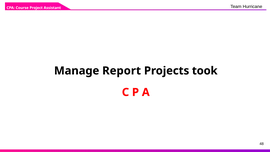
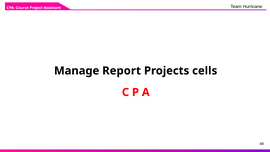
took: took -> cells
